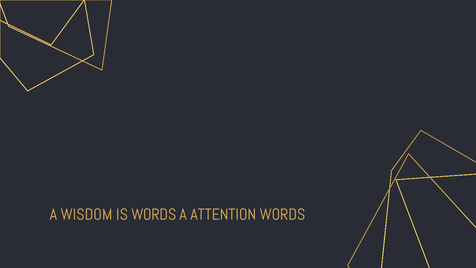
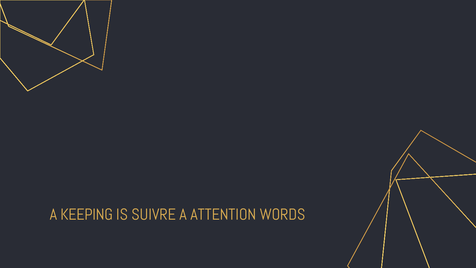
WISDOM: WISDOM -> KEEPING
IS WORDS: WORDS -> SUIVRE
